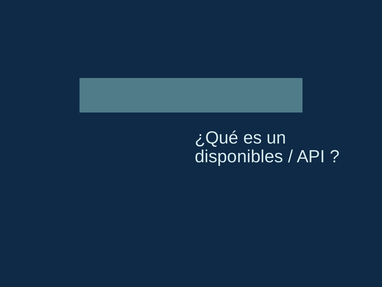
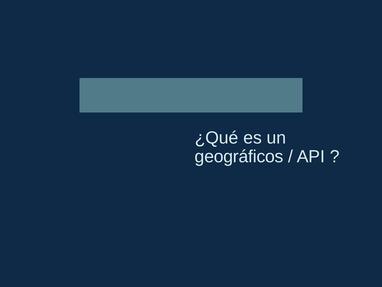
disponibles: disponibles -> geográficos
